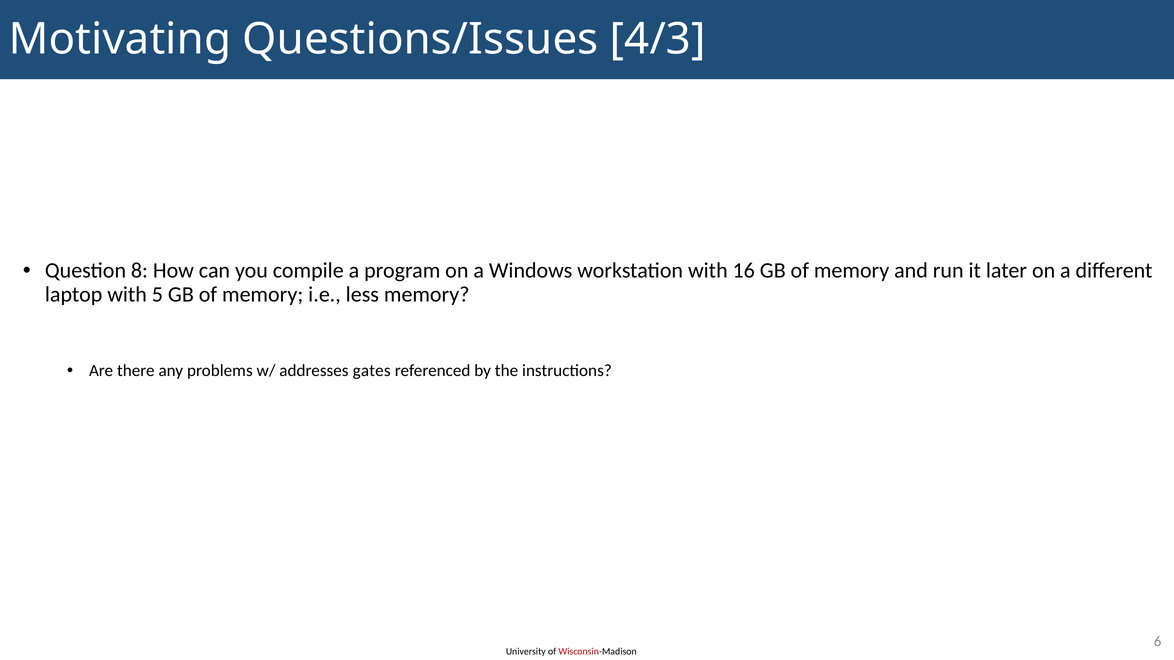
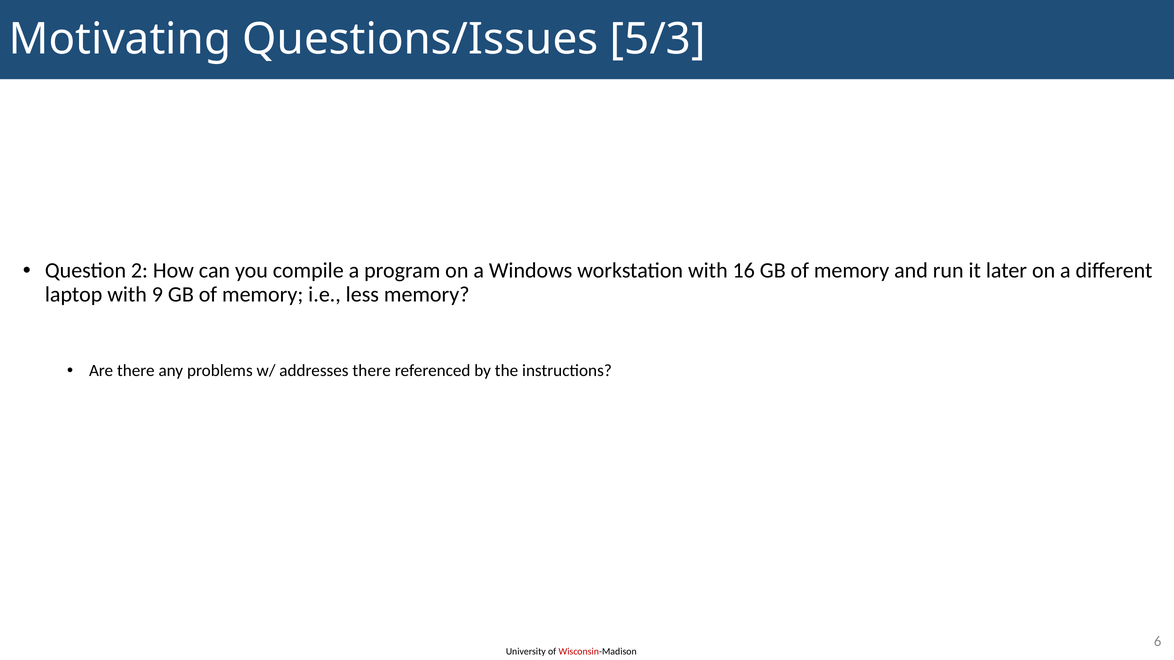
4/3: 4/3 -> 5/3
8: 8 -> 2
5: 5 -> 9
addresses gates: gates -> there
